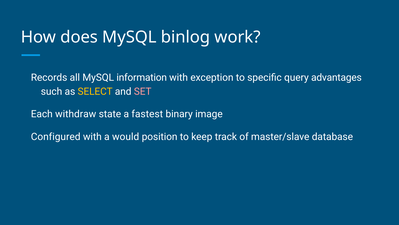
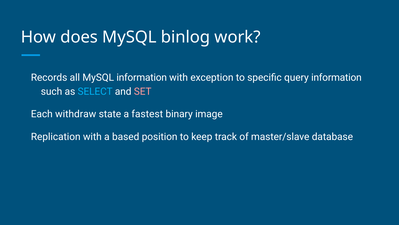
query advantages: advantages -> information
SELECT colour: yellow -> light blue
Configured: Configured -> Replication
would: would -> based
